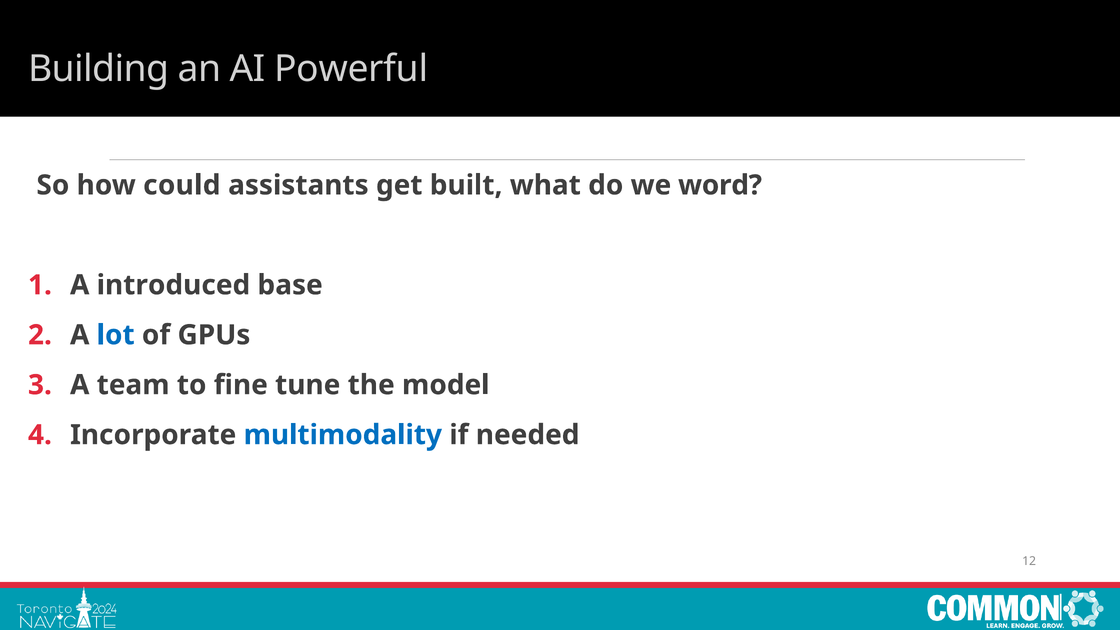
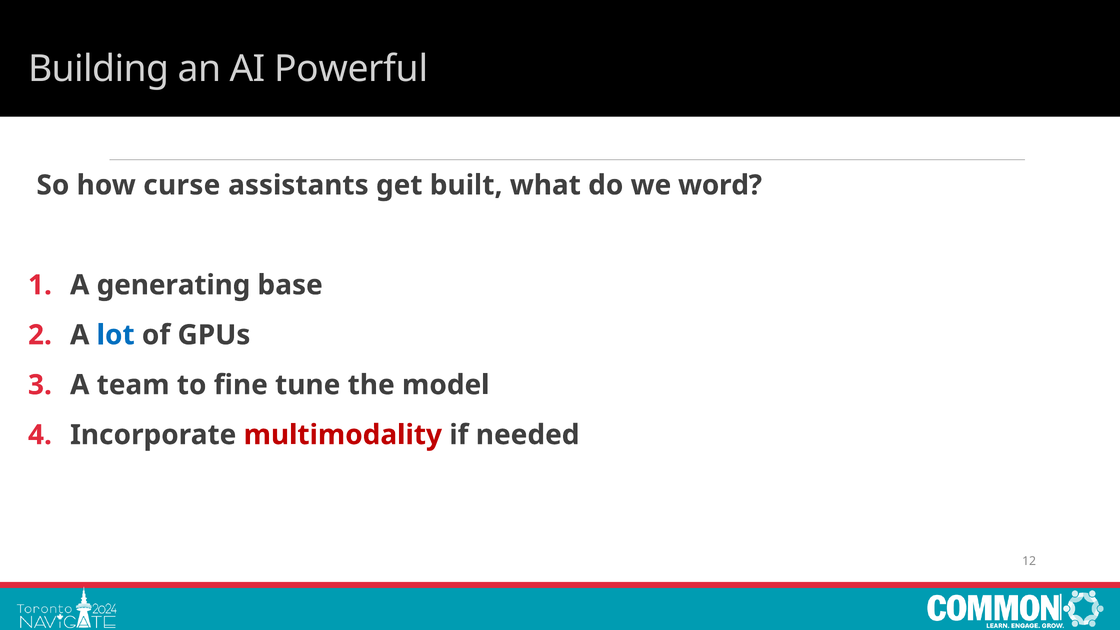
could: could -> curse
introduced: introduced -> generating
multimodality colour: blue -> red
